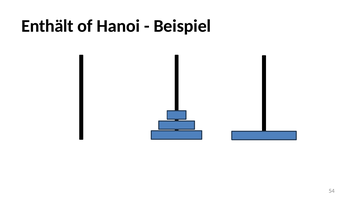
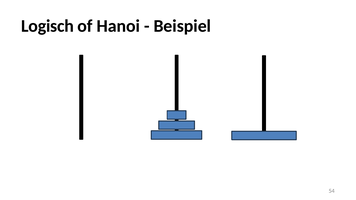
Enthält: Enthält -> Logisch
